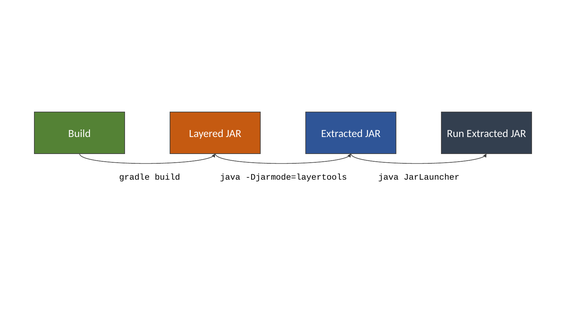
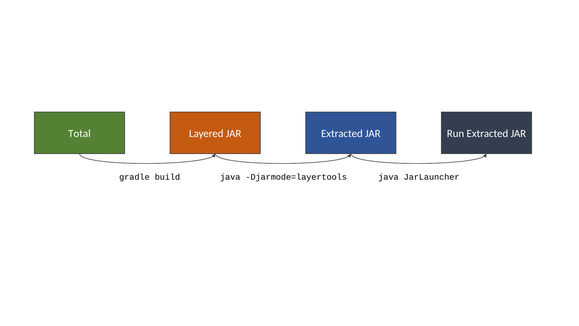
Build at (79, 133): Build -> Total
